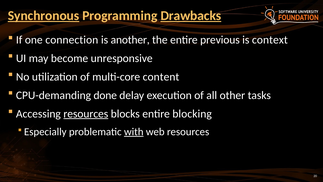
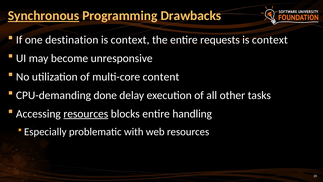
Drawbacks underline: present -> none
connection: connection -> destination
another at (130, 40): another -> context
previous: previous -> requests
blocking: blocking -> handling
with underline: present -> none
